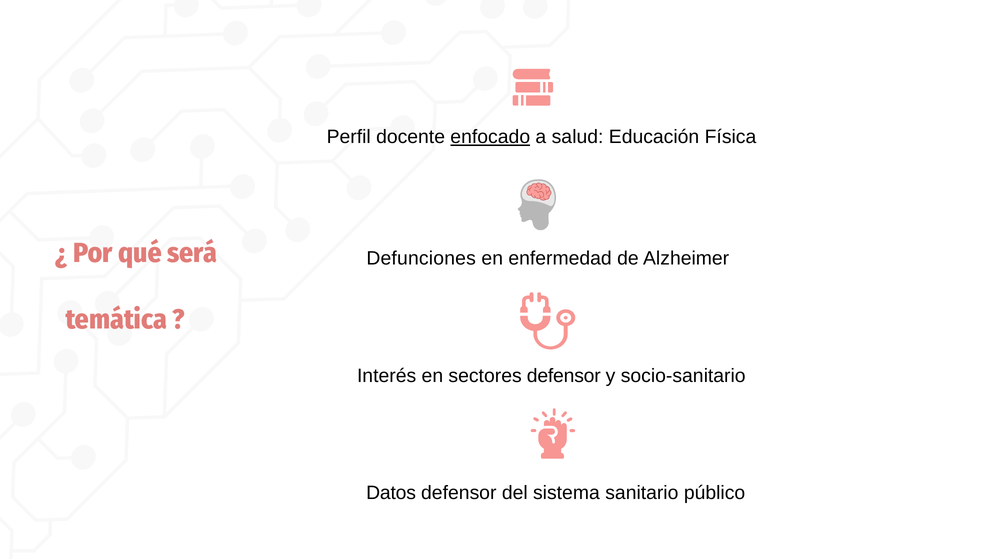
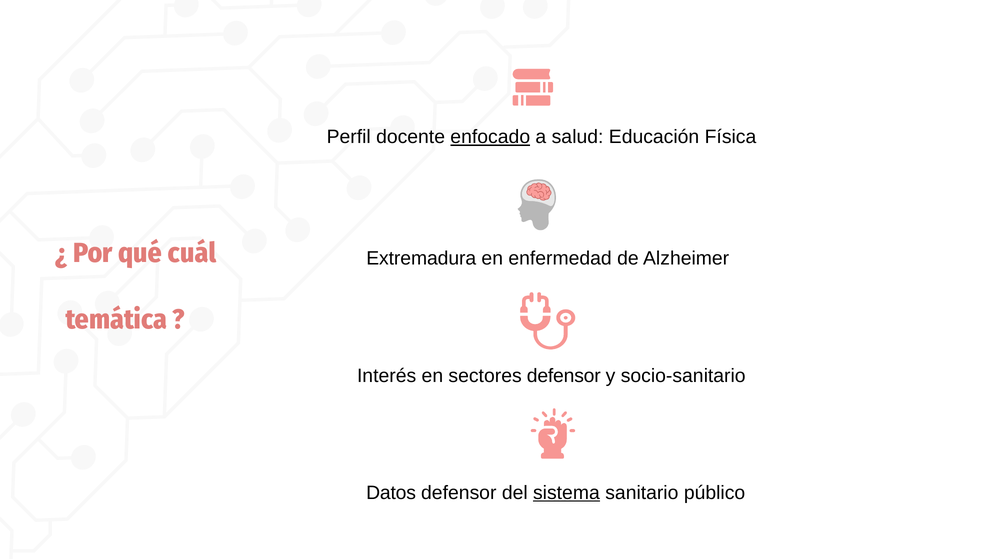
será: será -> cuál
Defunciones: Defunciones -> Extremadura
sistema underline: none -> present
